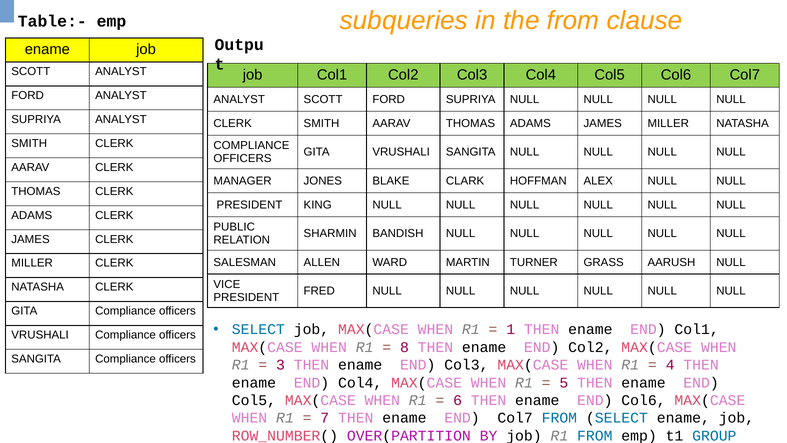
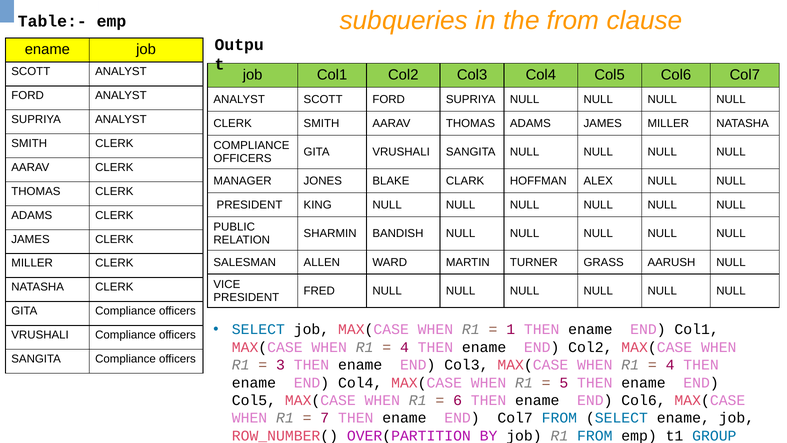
8 at (404, 347): 8 -> 4
